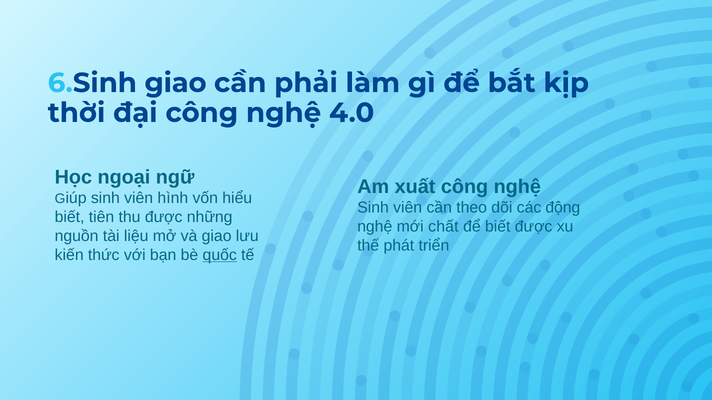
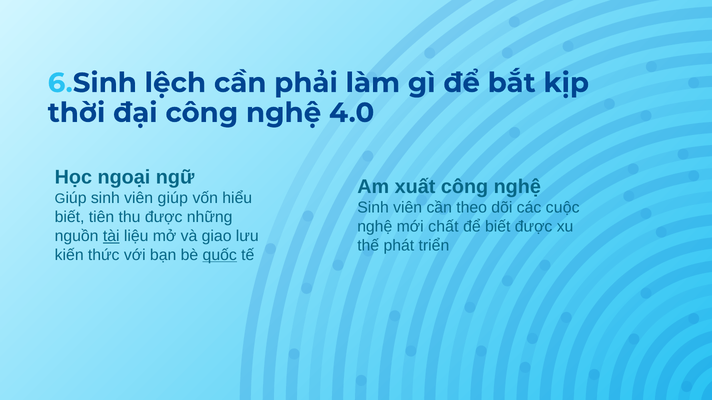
6.Sinh giao: giao -> lệch
viên hình: hình -> giúp
động: động -> cuộc
tài underline: none -> present
